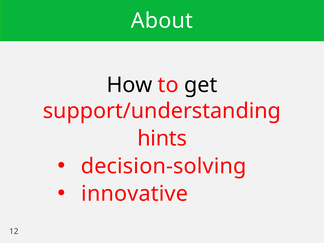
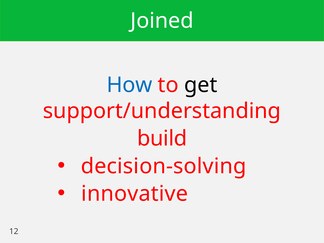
About: About -> Joined
How colour: black -> blue
hints: hints -> build
